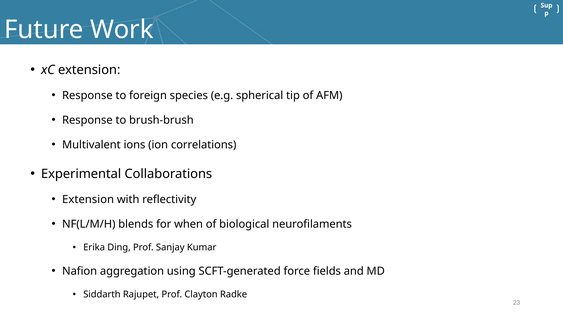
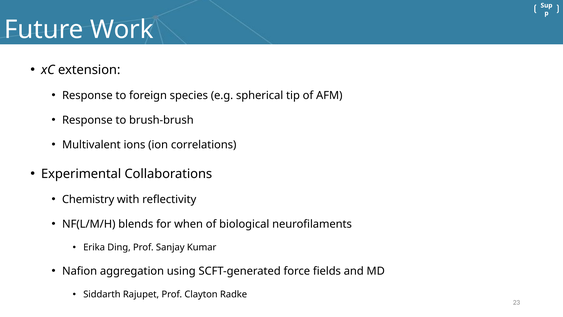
Extension at (88, 199): Extension -> Chemistry
